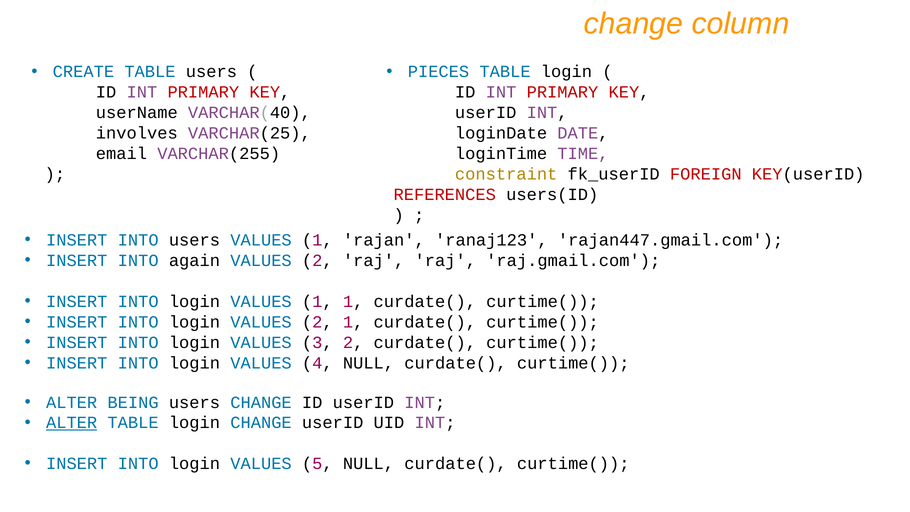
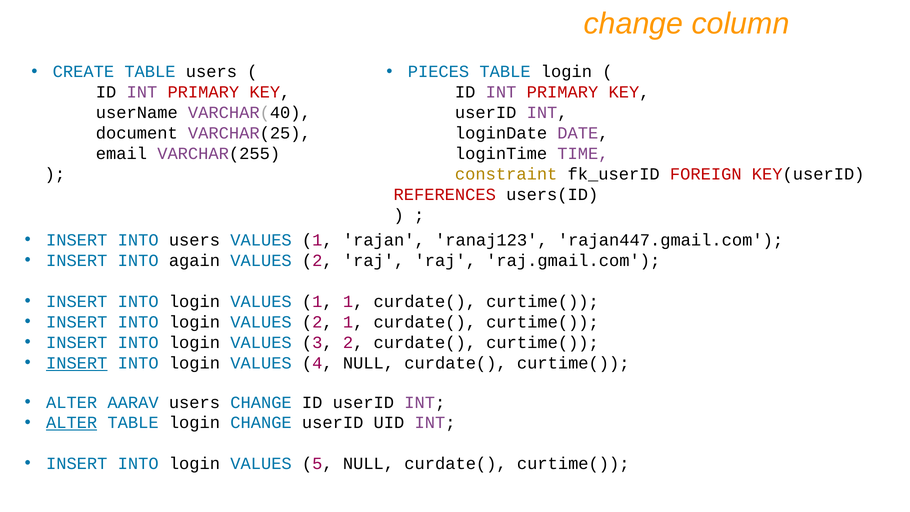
involves: involves -> document
INSERT at (77, 363) underline: none -> present
BEING: BEING -> AARAV
